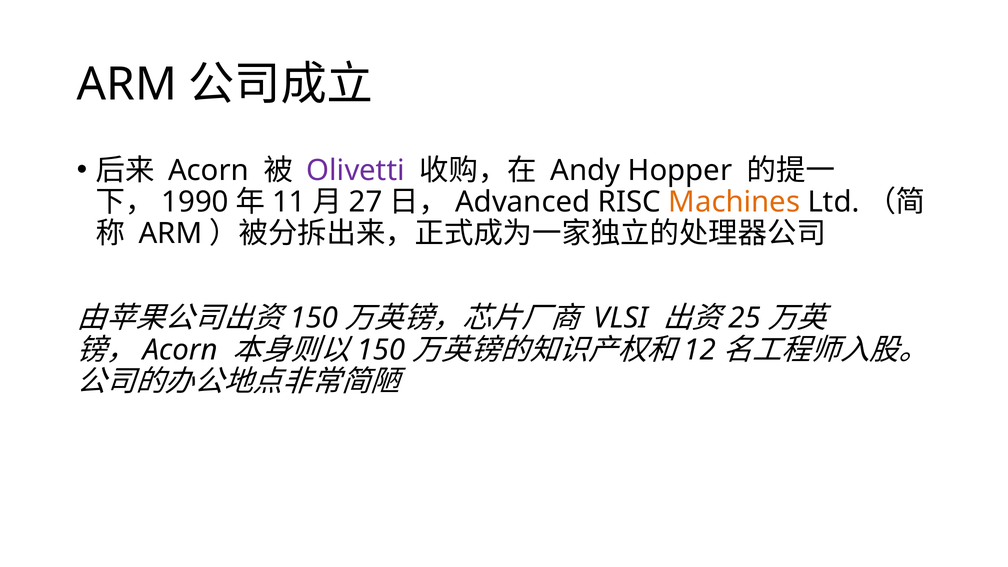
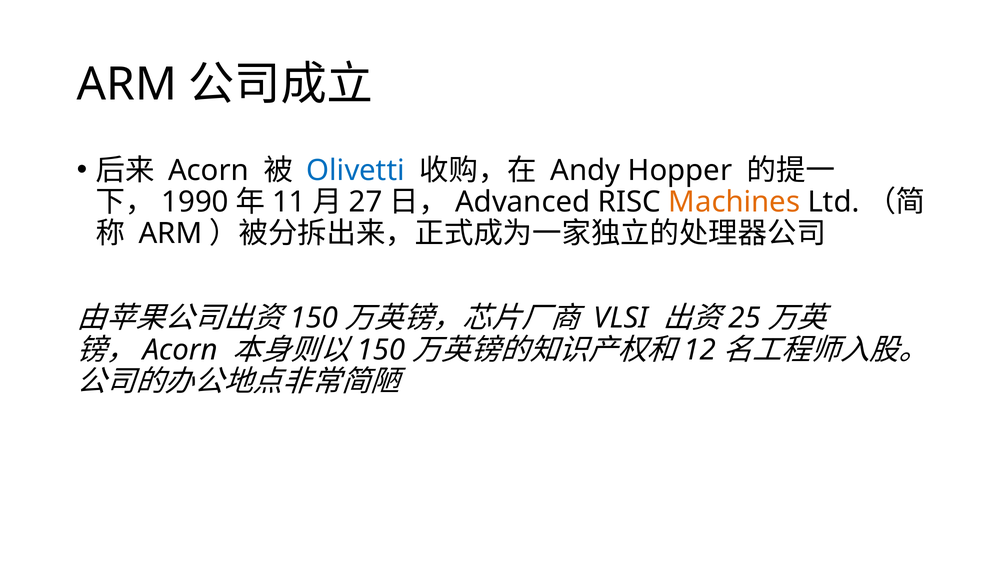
Olivetti colour: purple -> blue
